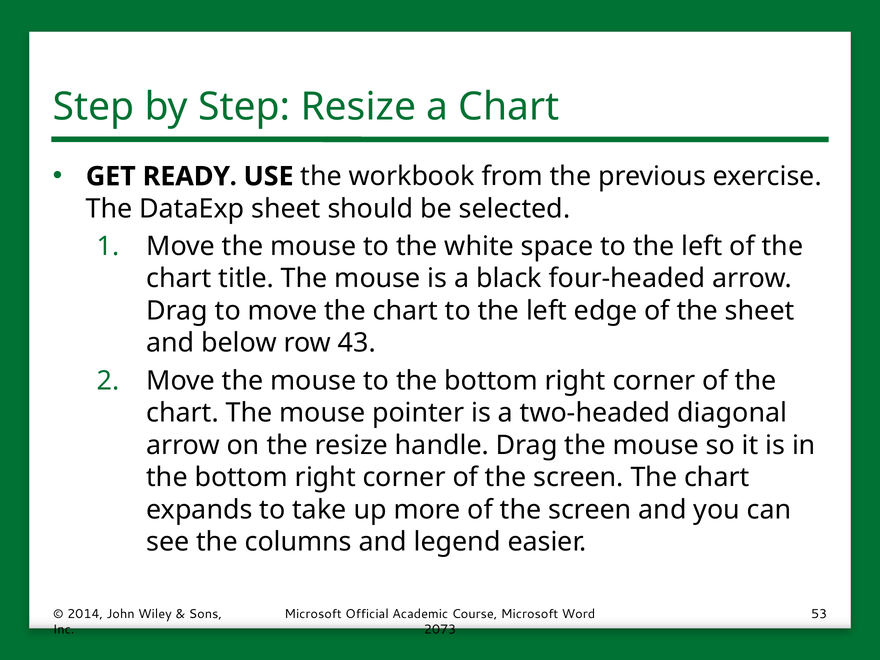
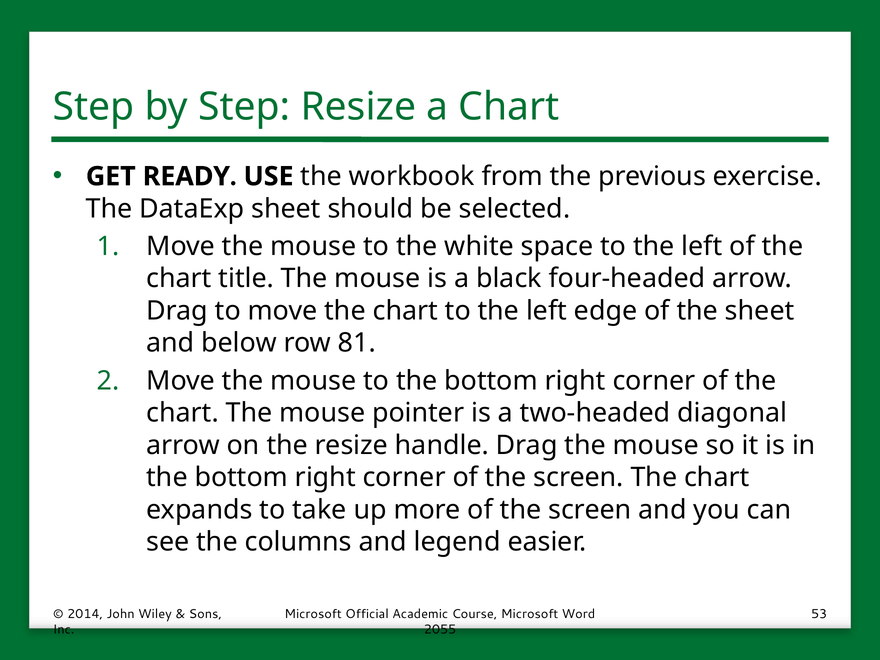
43: 43 -> 81
2073: 2073 -> 2055
